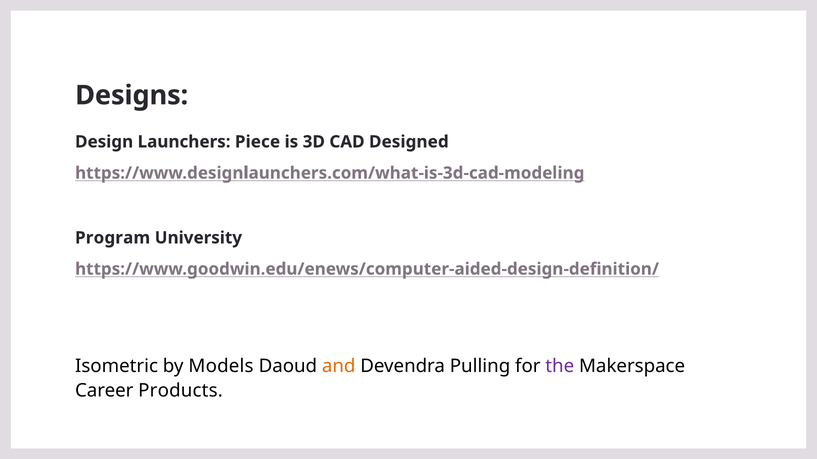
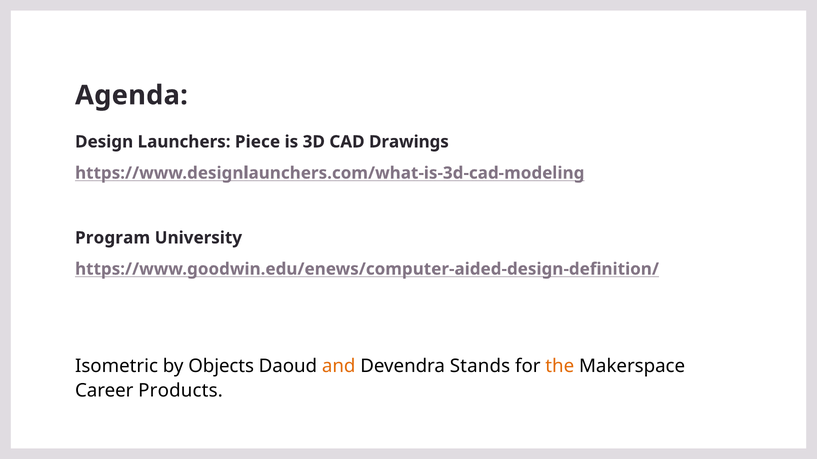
Designs: Designs -> Agenda
Designed: Designed -> Drawings
Models: Models -> Objects
Pulling: Pulling -> Stands
the colour: purple -> orange
